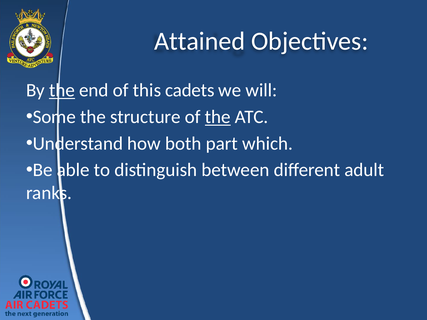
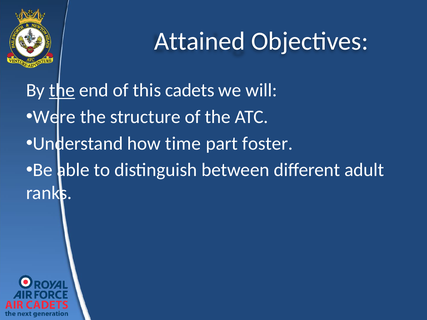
Some: Some -> Were
the at (218, 117) underline: present -> none
both: both -> time
which: which -> foster
